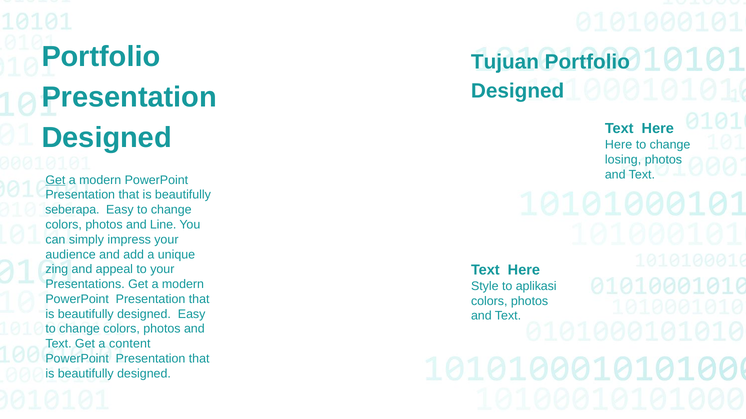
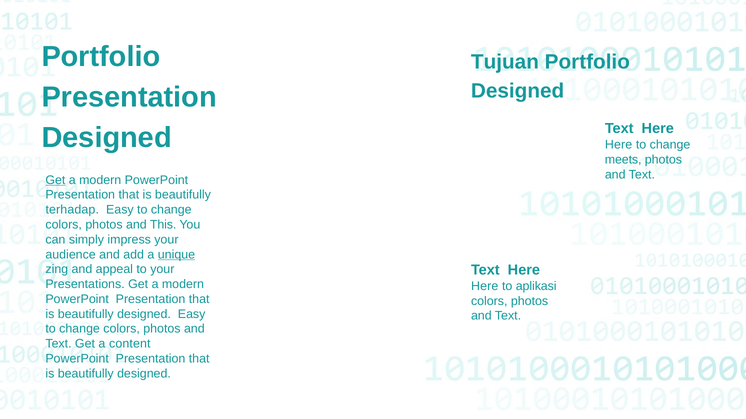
losing: losing -> meets
seberapa: seberapa -> terhadap
Line: Line -> This
unique underline: none -> present
Style at (485, 286): Style -> Here
